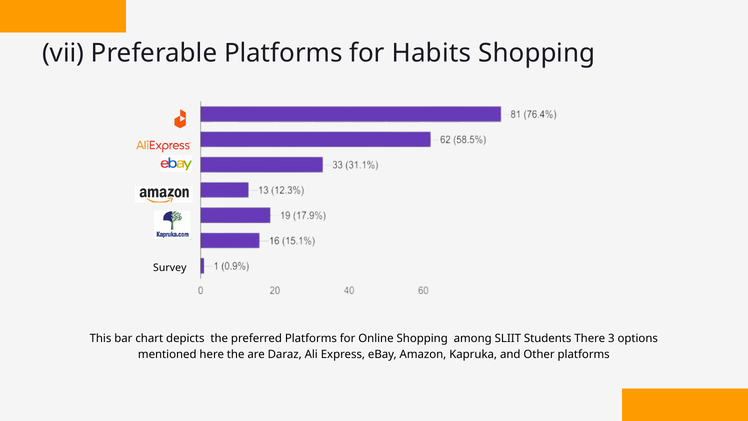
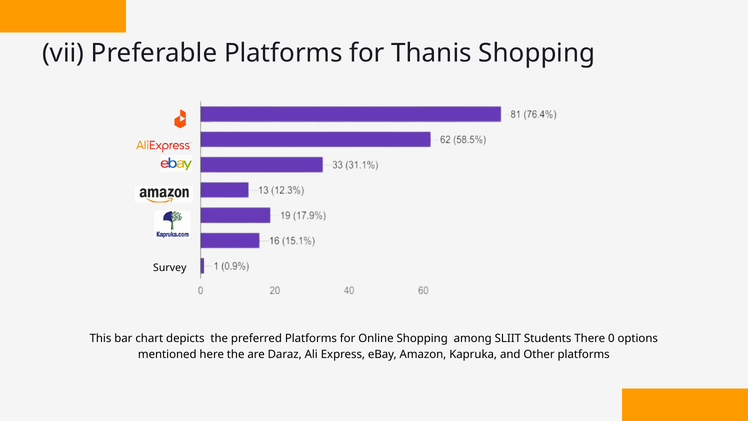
Habits: Habits -> Thanis
3: 3 -> 0
